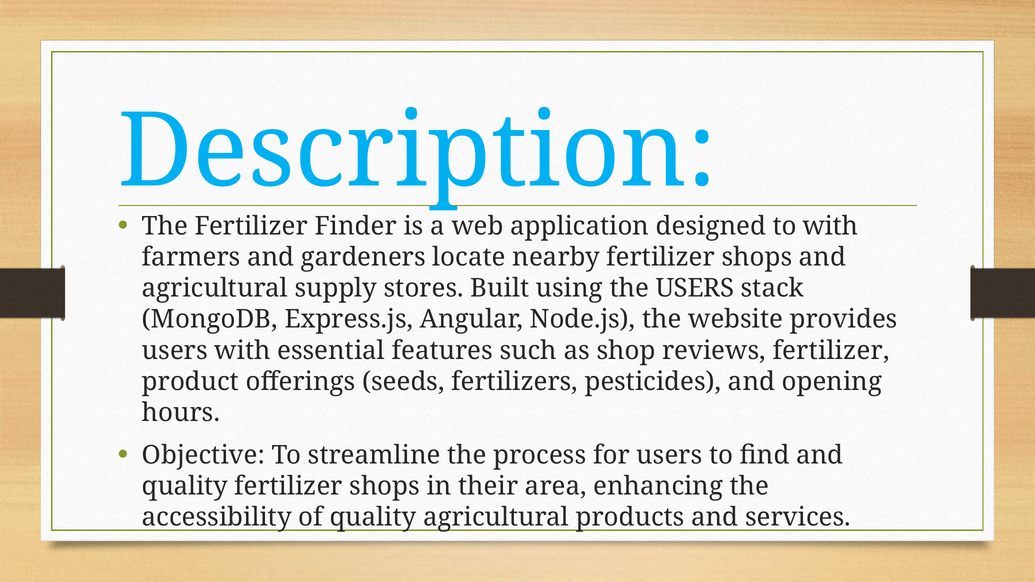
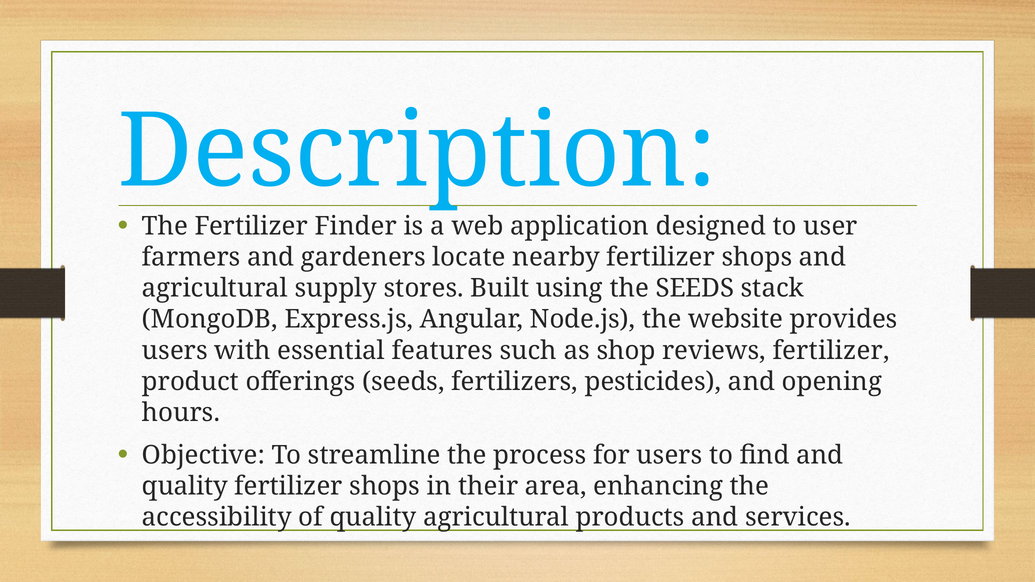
to with: with -> user
the USERS: USERS -> SEEDS
